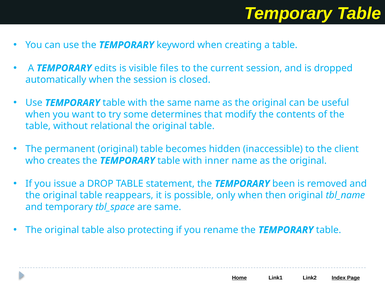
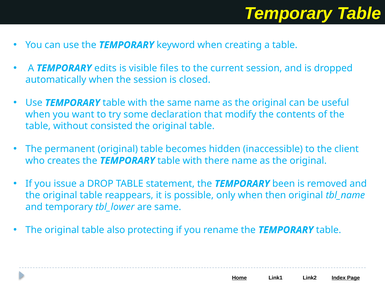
determines: determines -> declaration
relational: relational -> consisted
inner: inner -> there
tbl_space: tbl_space -> tbl_lower
